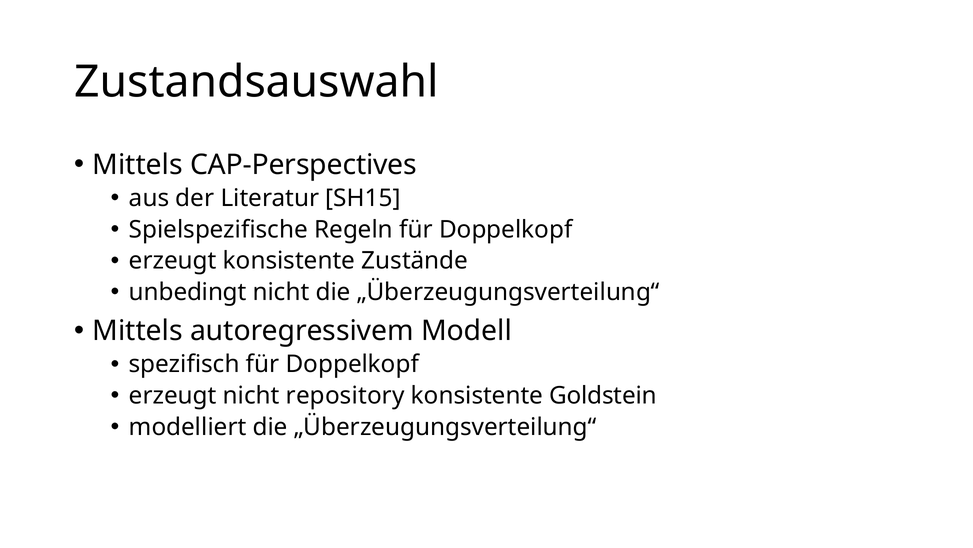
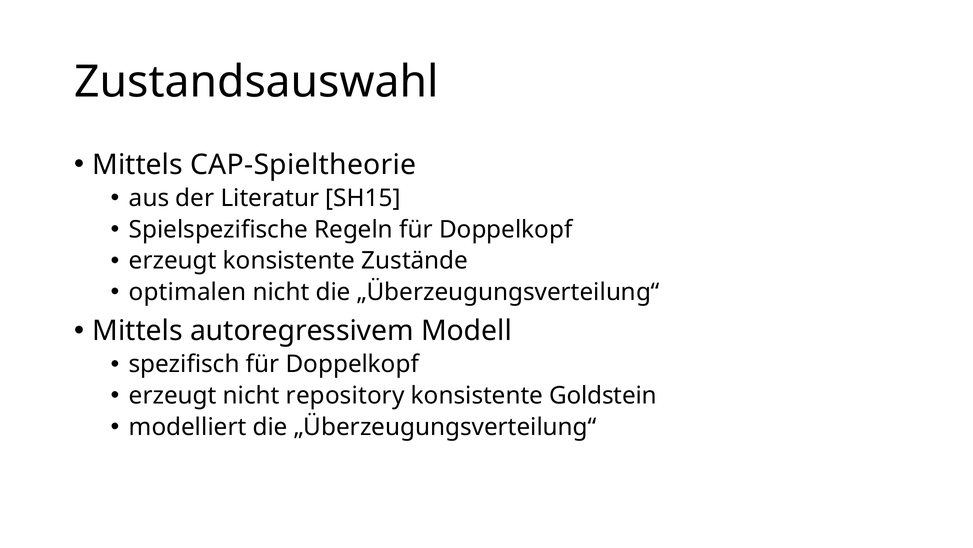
CAP-Perspectives: CAP-Perspectives -> CAP-Spieltheorie
unbedingt: unbedingt -> optimalen
